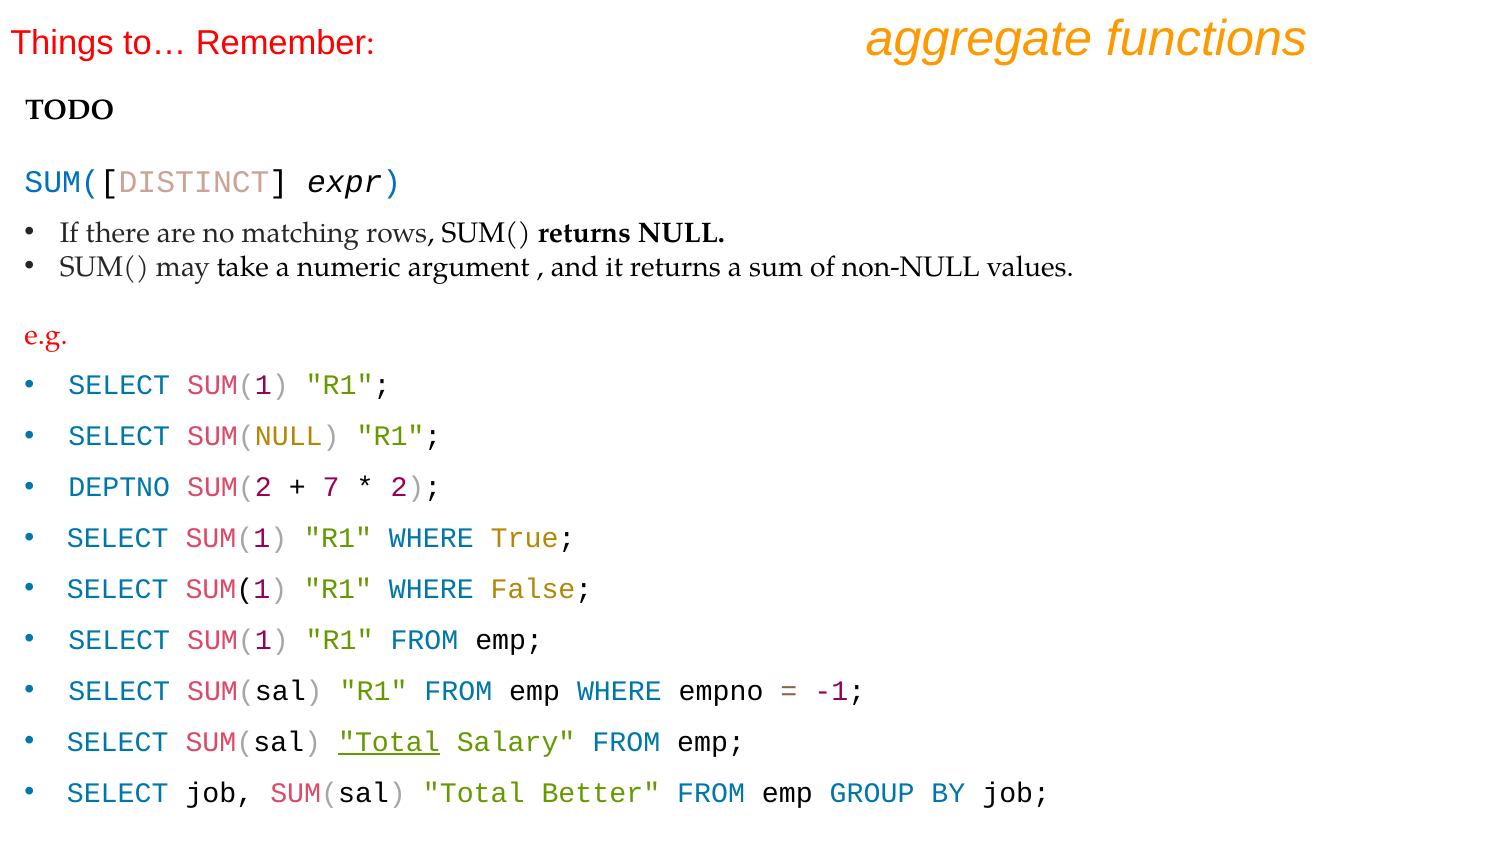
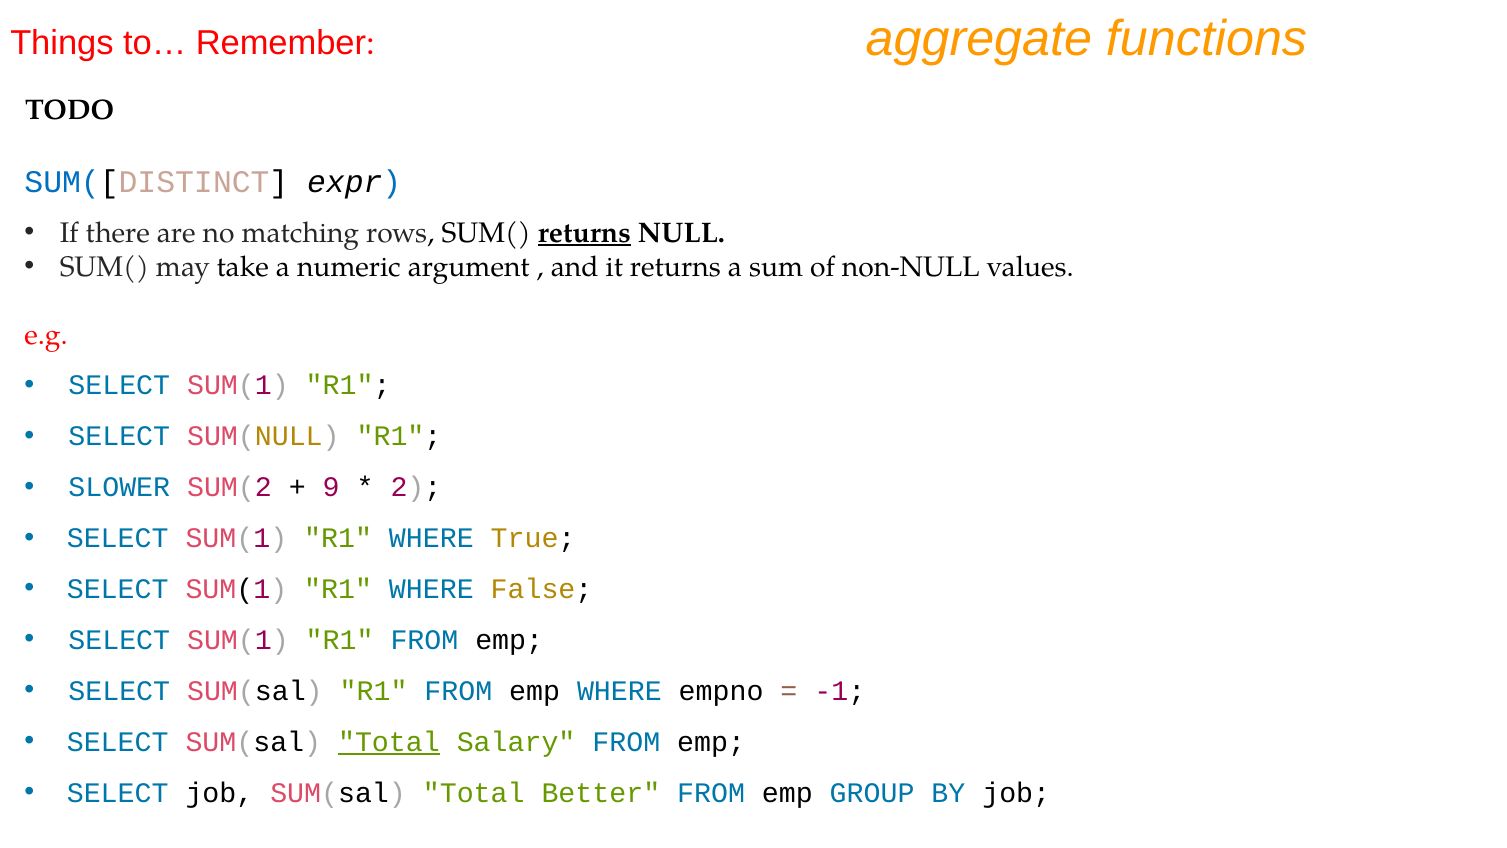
returns at (584, 233) underline: none -> present
DEPTNO: DEPTNO -> SLOWER
7: 7 -> 9
